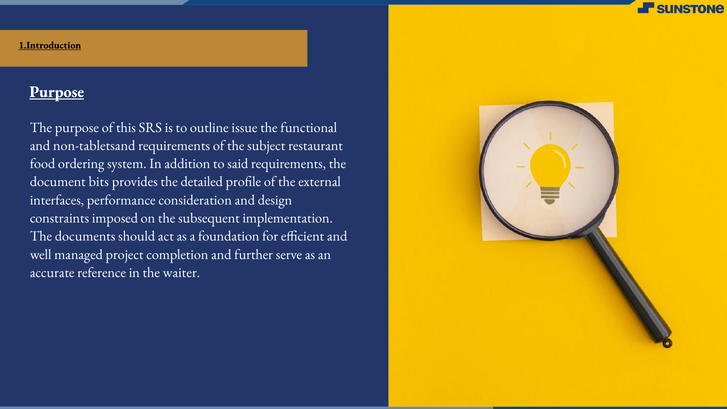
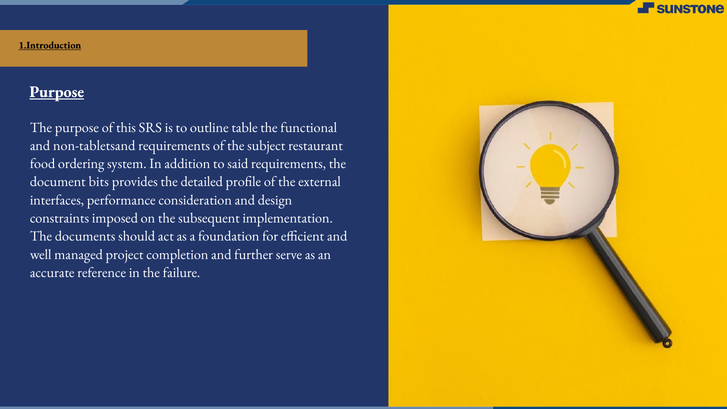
issue: issue -> table
waiter: waiter -> failure
